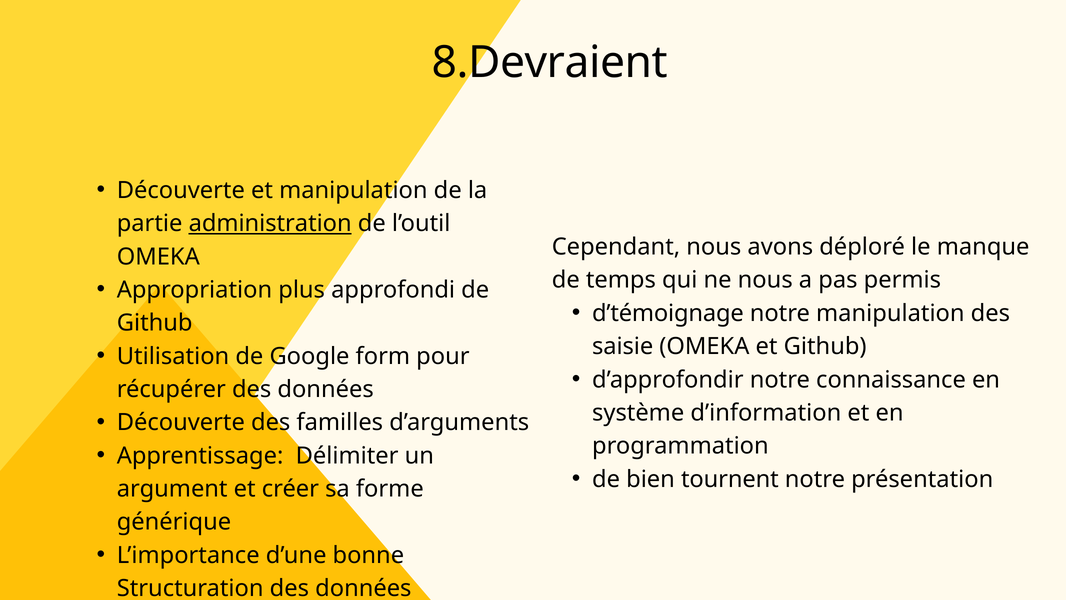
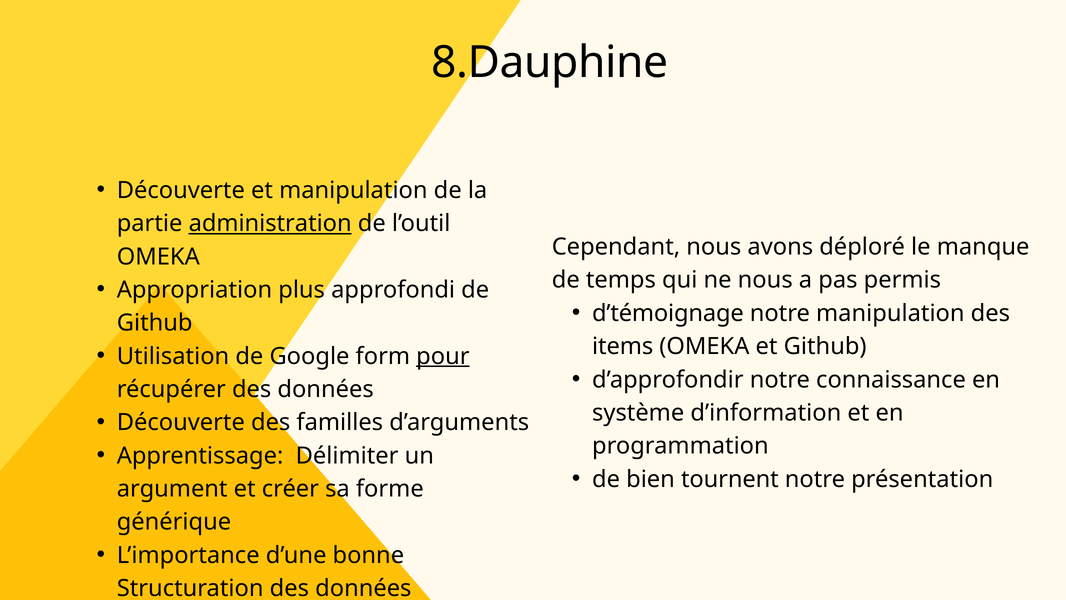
8.Devraient: 8.Devraient -> 8.Dauphine
saisie: saisie -> items
pour underline: none -> present
